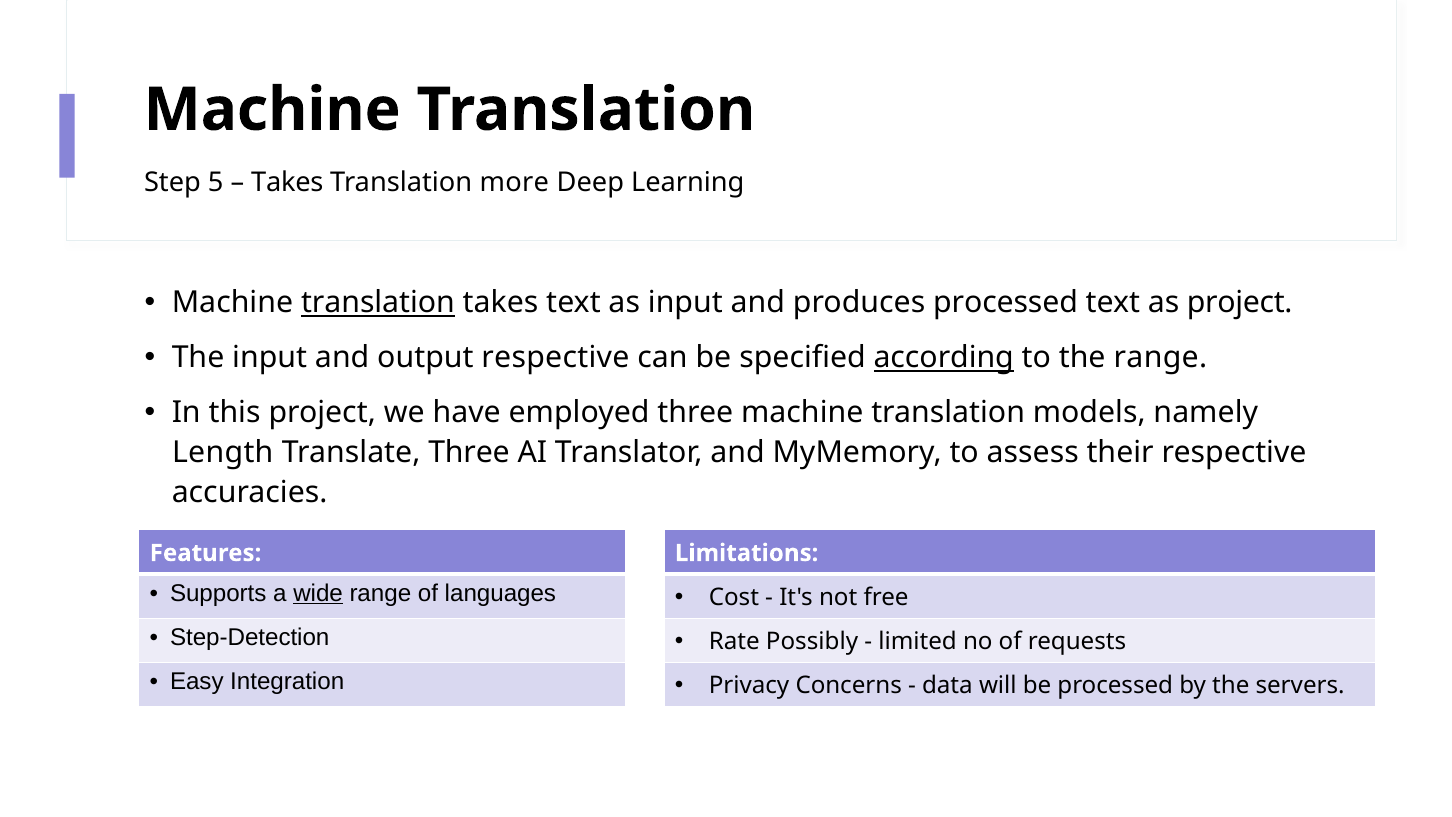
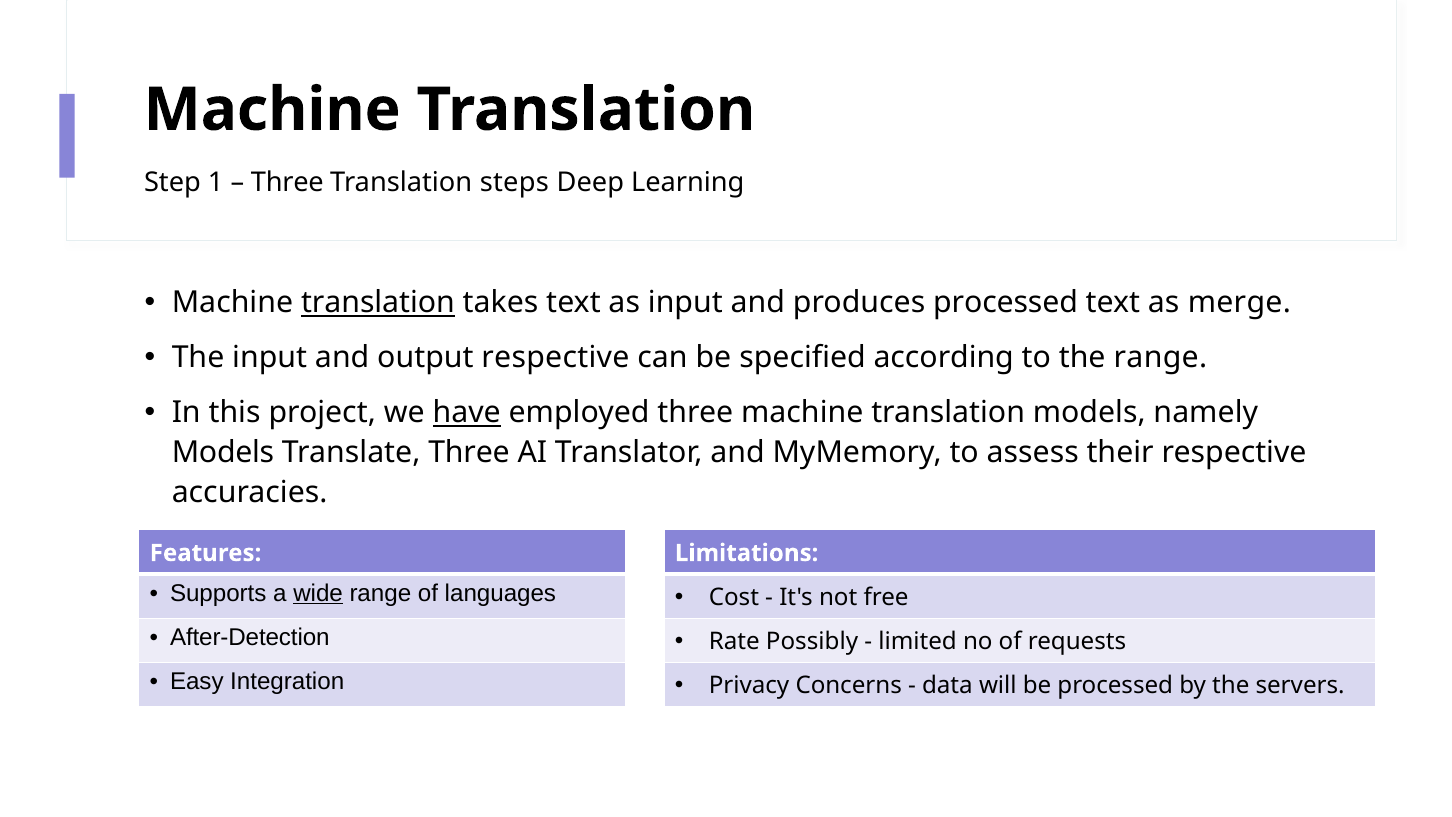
5: 5 -> 1
Takes at (287, 182): Takes -> Three
more: more -> steps
as project: project -> merge
according underline: present -> none
have underline: none -> present
Length at (223, 453): Length -> Models
Step-Detection: Step-Detection -> After-Detection
